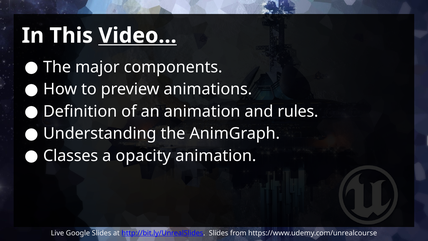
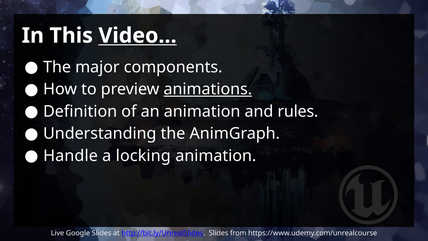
animations underline: none -> present
Classes: Classes -> Handle
opacity: opacity -> locking
